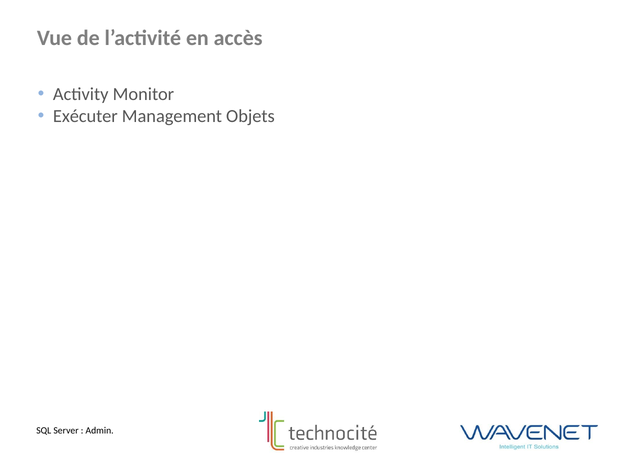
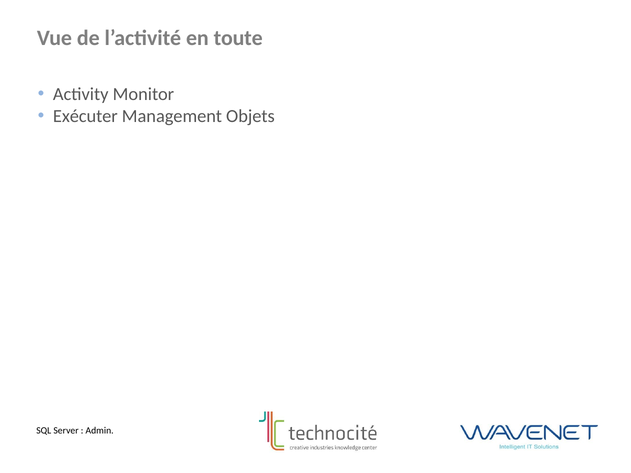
accès: accès -> toute
